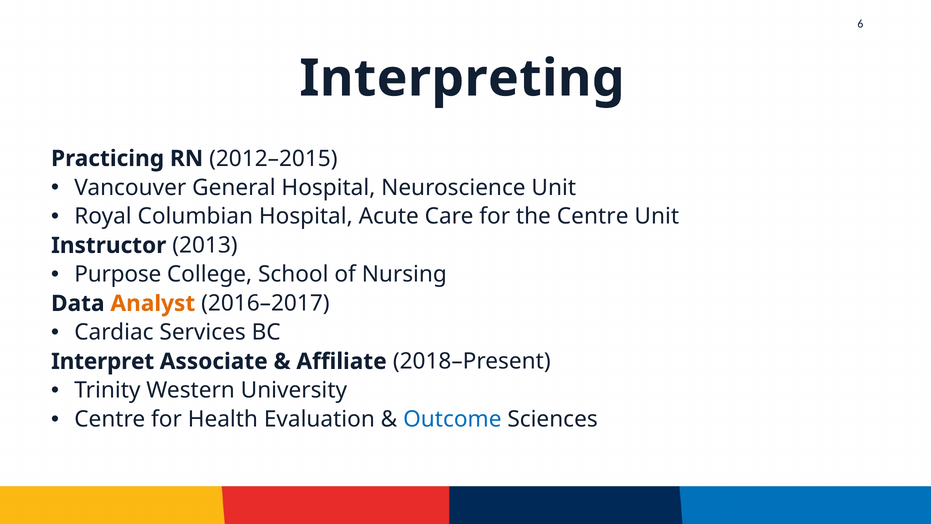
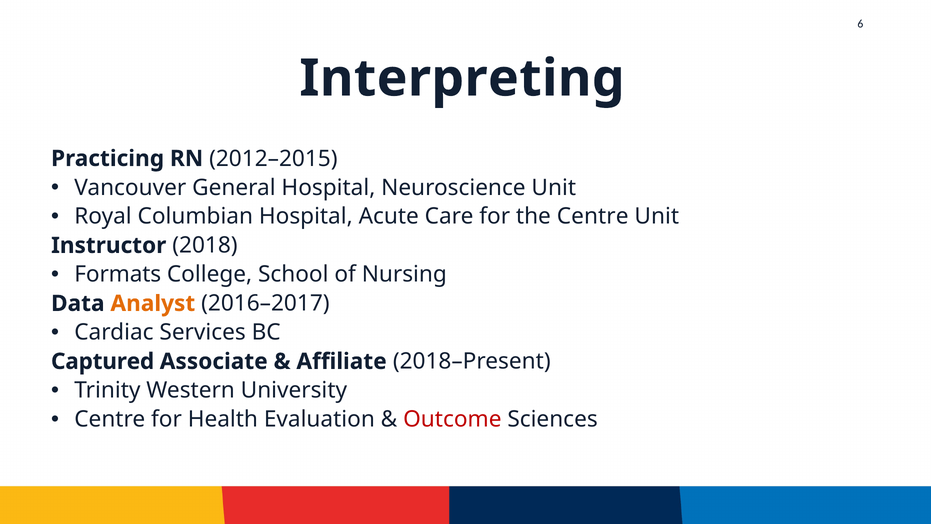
2013: 2013 -> 2018
Purpose: Purpose -> Formats
Interpret: Interpret -> Captured
Outcome colour: blue -> red
